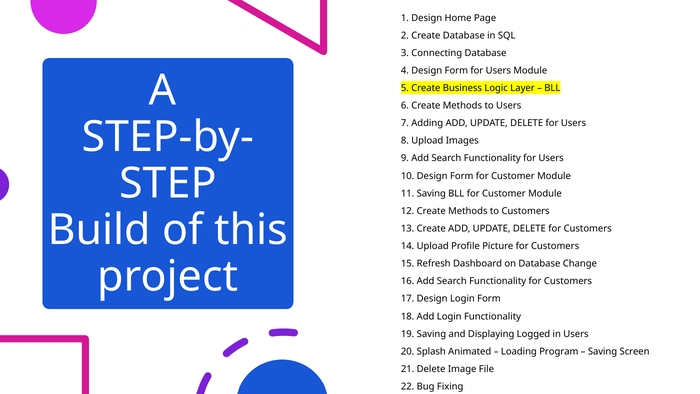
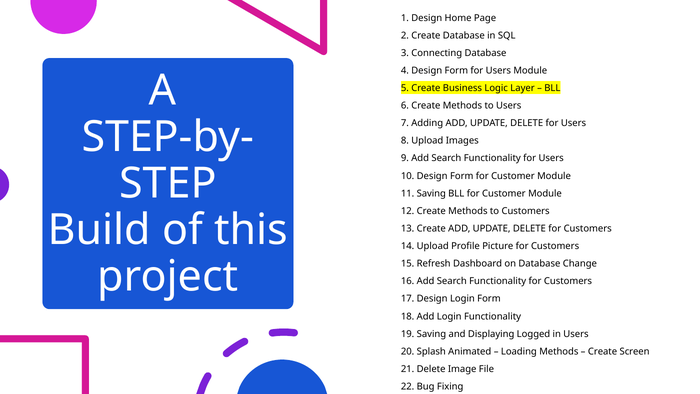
Loading Program: Program -> Methods
Saving at (603, 351): Saving -> Create
